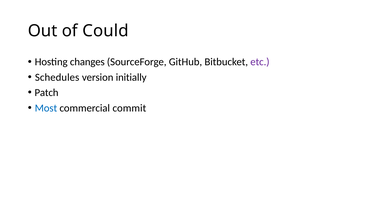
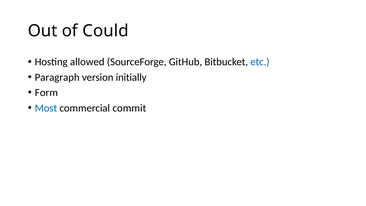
changes: changes -> allowed
etc colour: purple -> blue
Schedules: Schedules -> Paragraph
Patch: Patch -> Form
